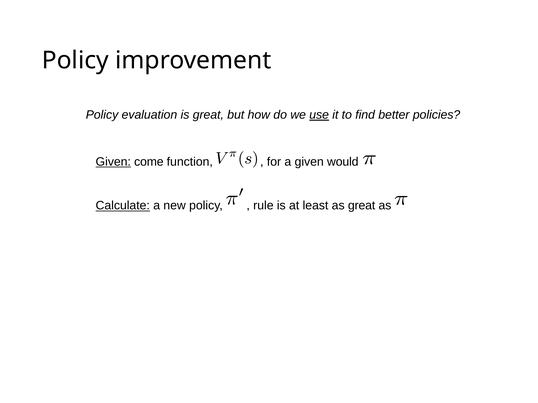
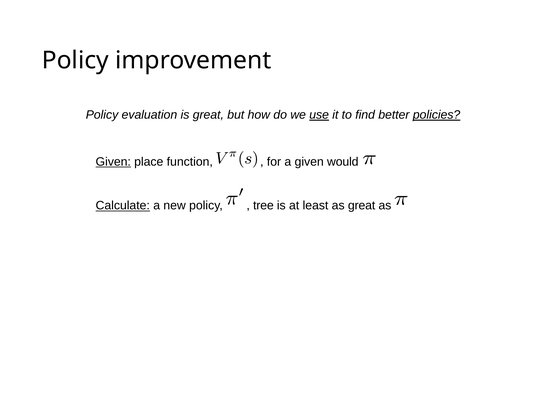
policies underline: none -> present
come: come -> place
rule: rule -> tree
